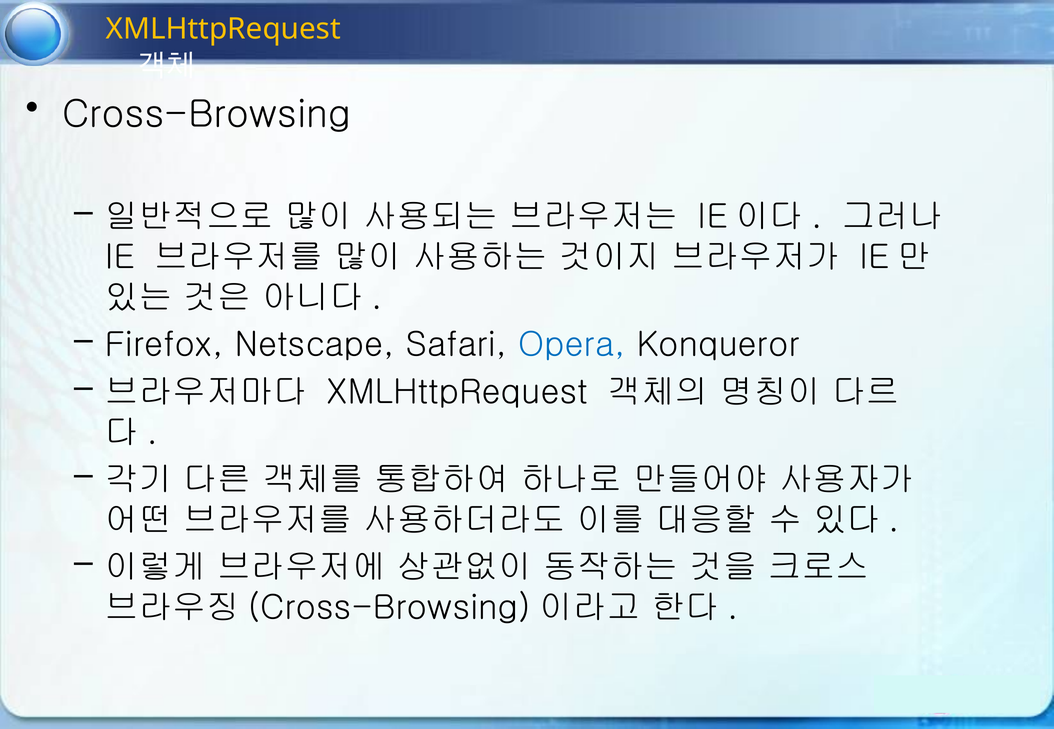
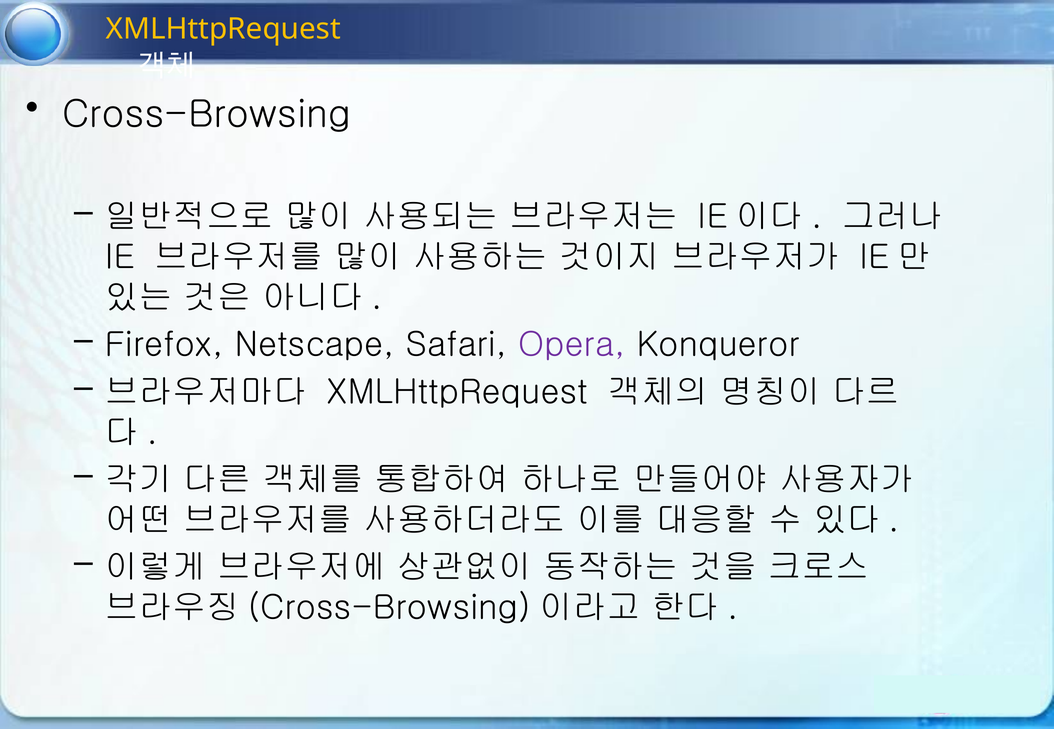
Opera colour: blue -> purple
